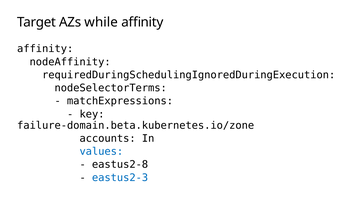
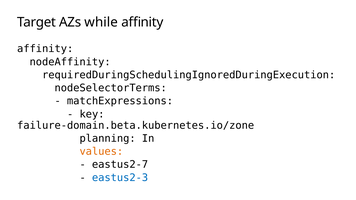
accounts: accounts -> planning
values colour: blue -> orange
eastus2-8: eastus2-8 -> eastus2-7
